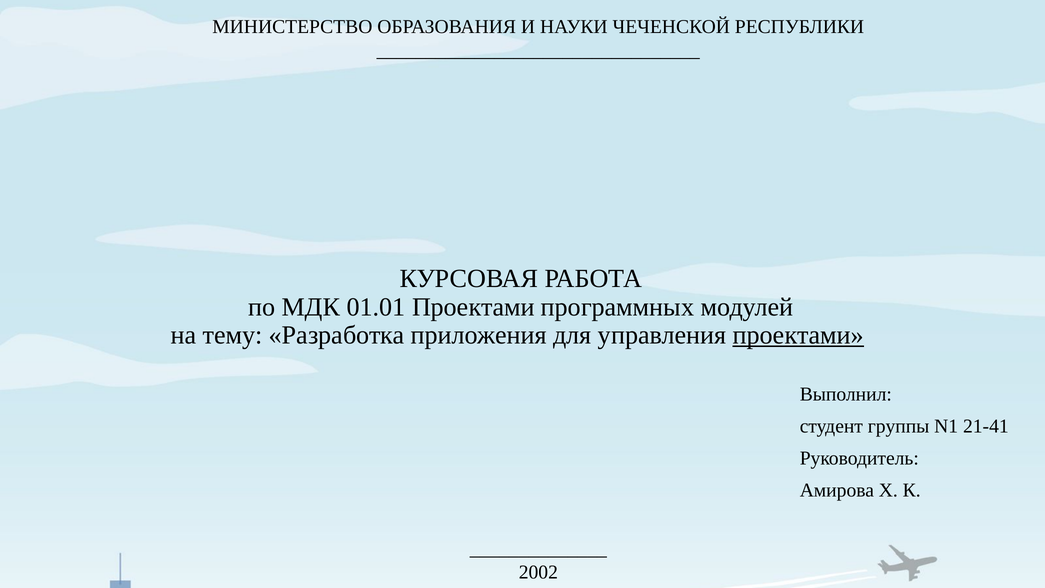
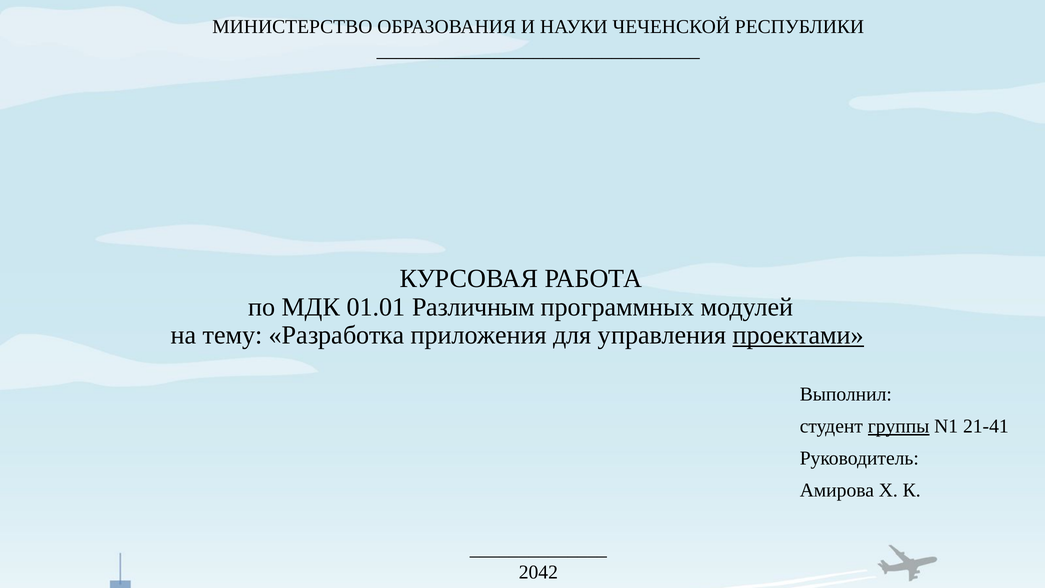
01.01 Проектами: Проектами -> Различным
группы underline: none -> present
2002: 2002 -> 2042
